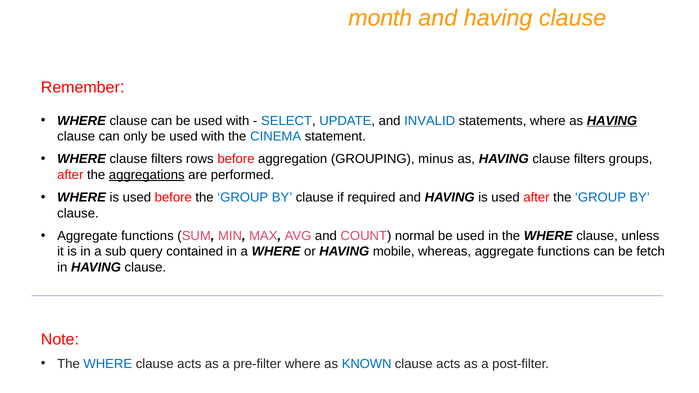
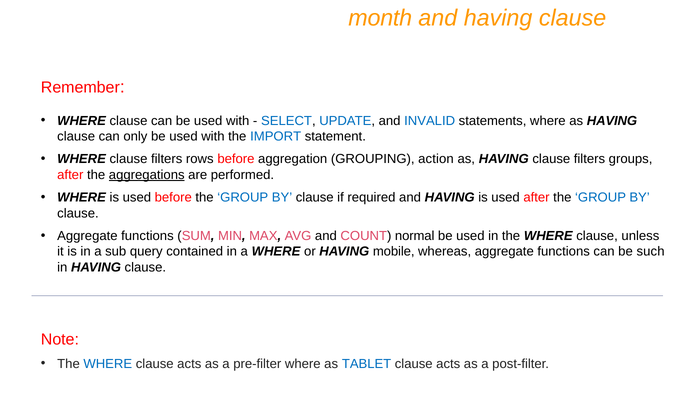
HAVING at (612, 121) underline: present -> none
CINEMA: CINEMA -> IMPORT
minus: minus -> action
fetch: fetch -> such
KNOWN: KNOWN -> TABLET
